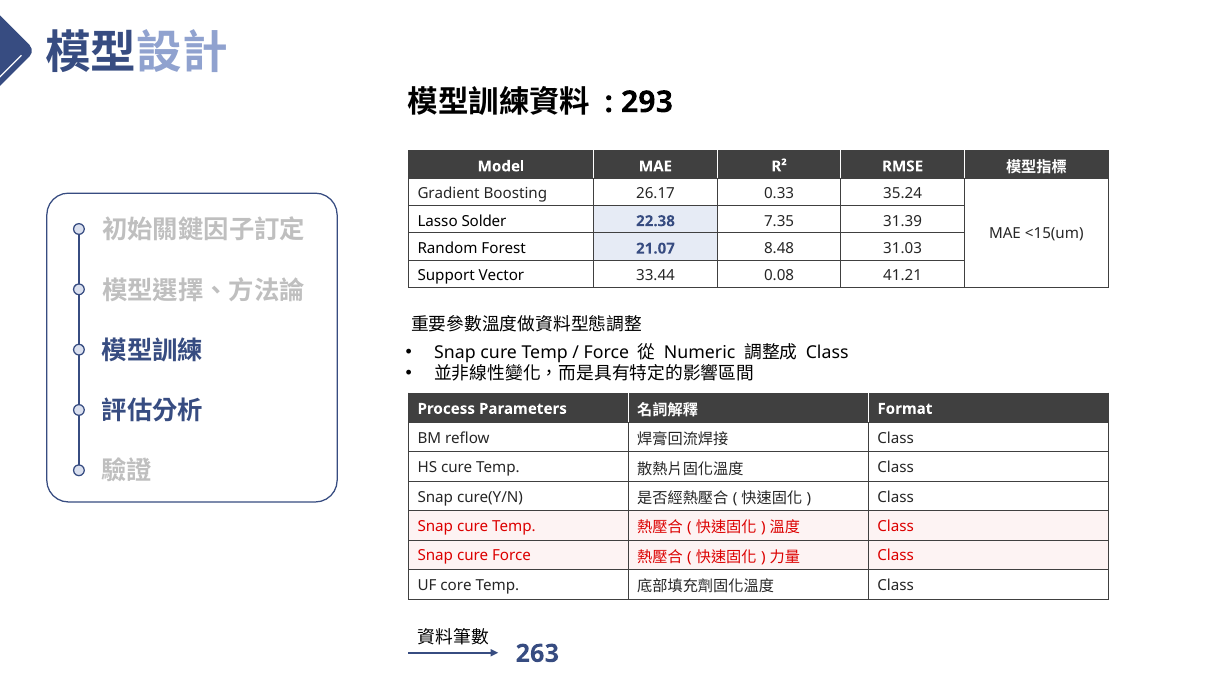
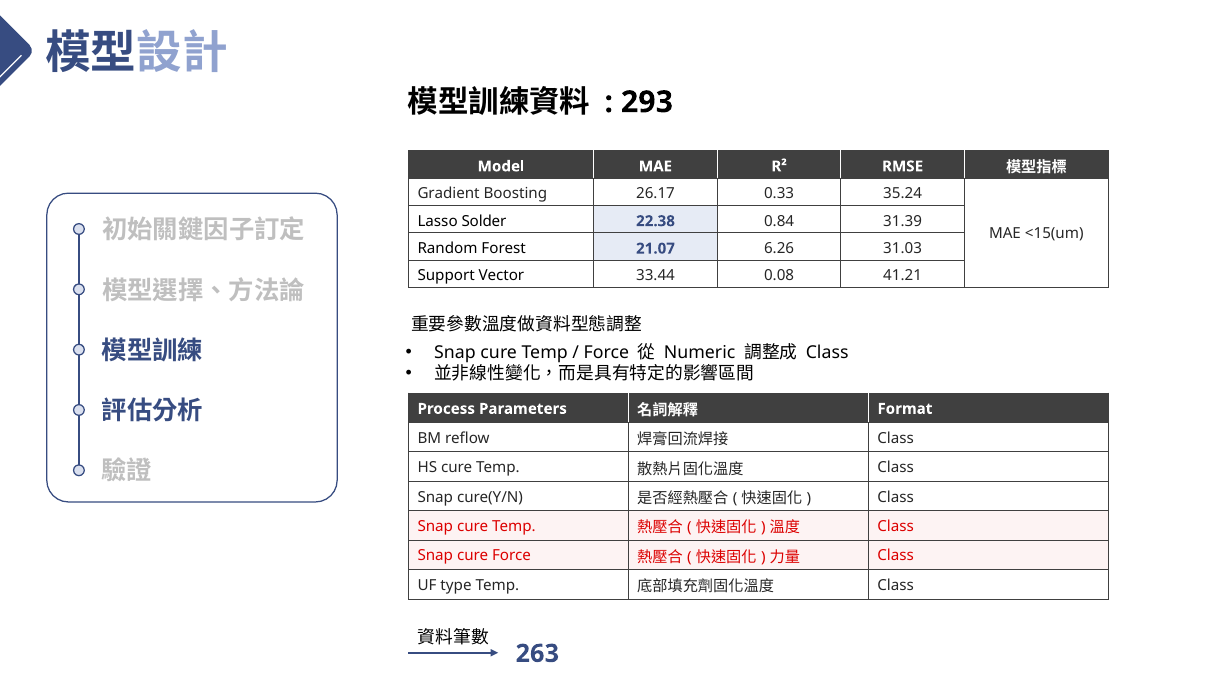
7.35: 7.35 -> 0.84
8.48: 8.48 -> 6.26
core: core -> type
